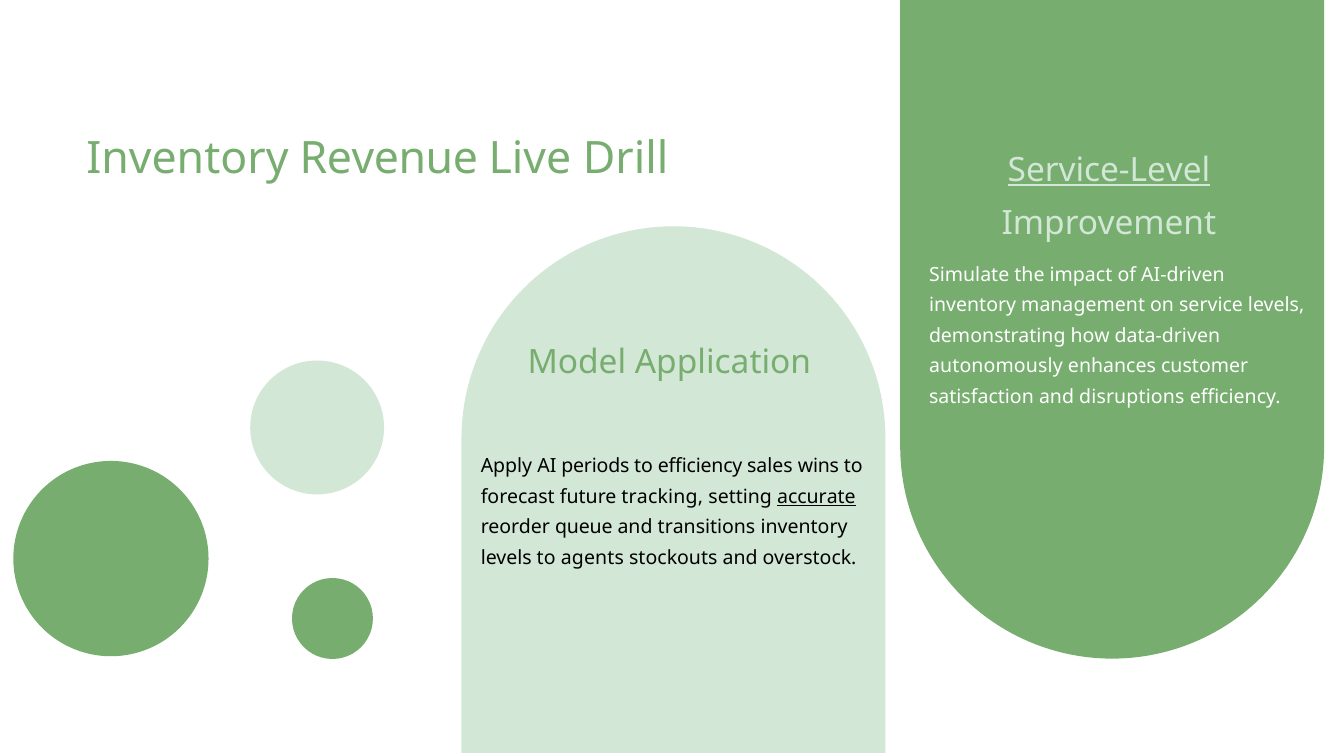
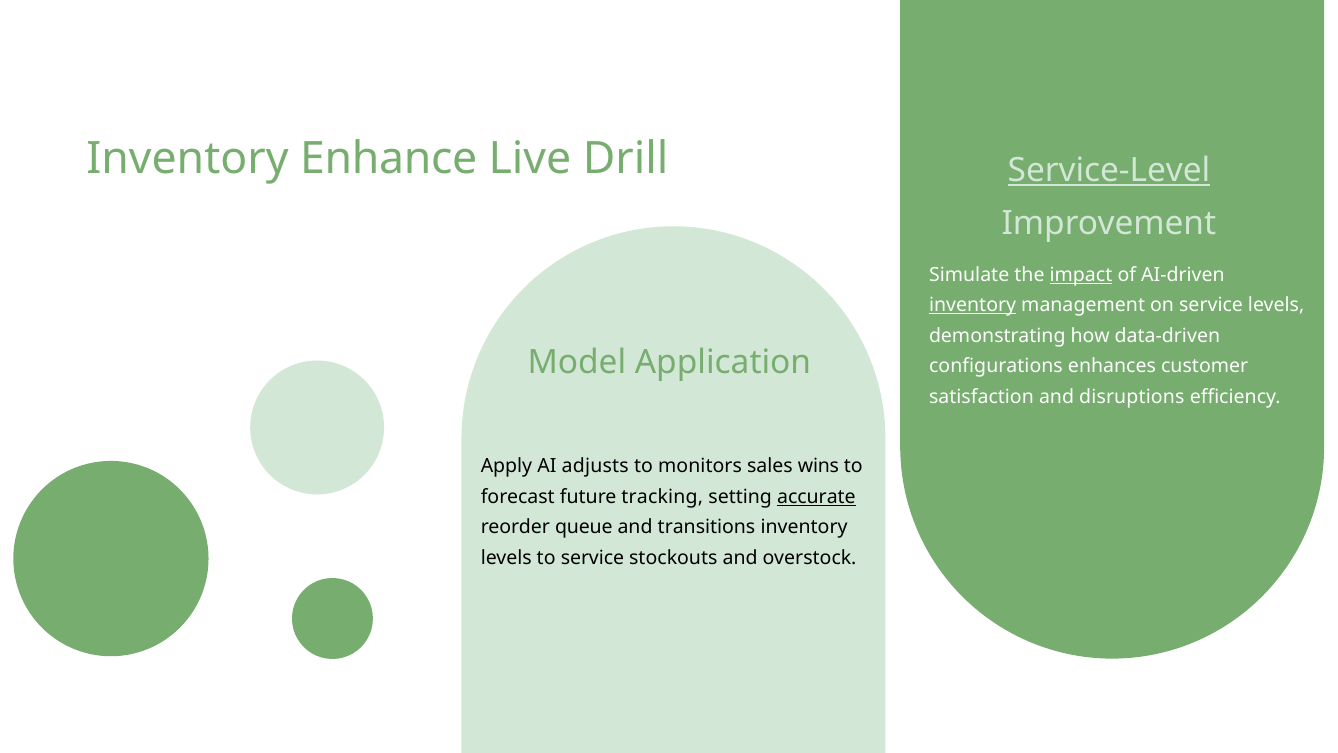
Revenue: Revenue -> Enhance
impact underline: none -> present
inventory at (973, 305) underline: none -> present
autonomously: autonomously -> configurations
periods: periods -> adjusts
to efficiency: efficiency -> monitors
to agents: agents -> service
